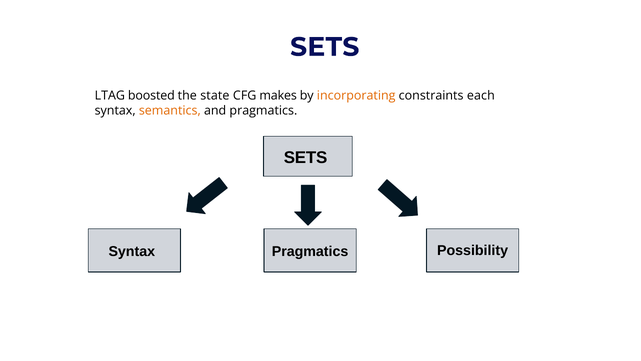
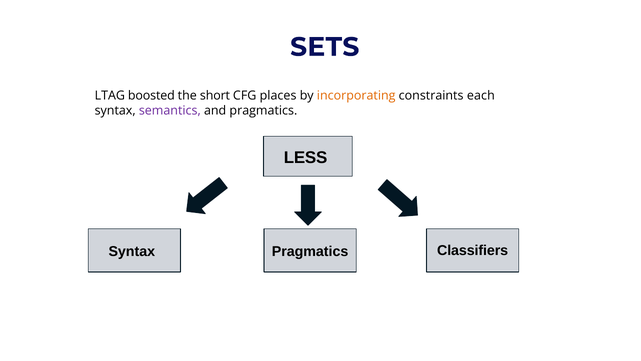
state: state -> short
makes: makes -> places
semantics colour: orange -> purple
SETS at (306, 157): SETS -> LESS
Possibility: Possibility -> Classifiers
